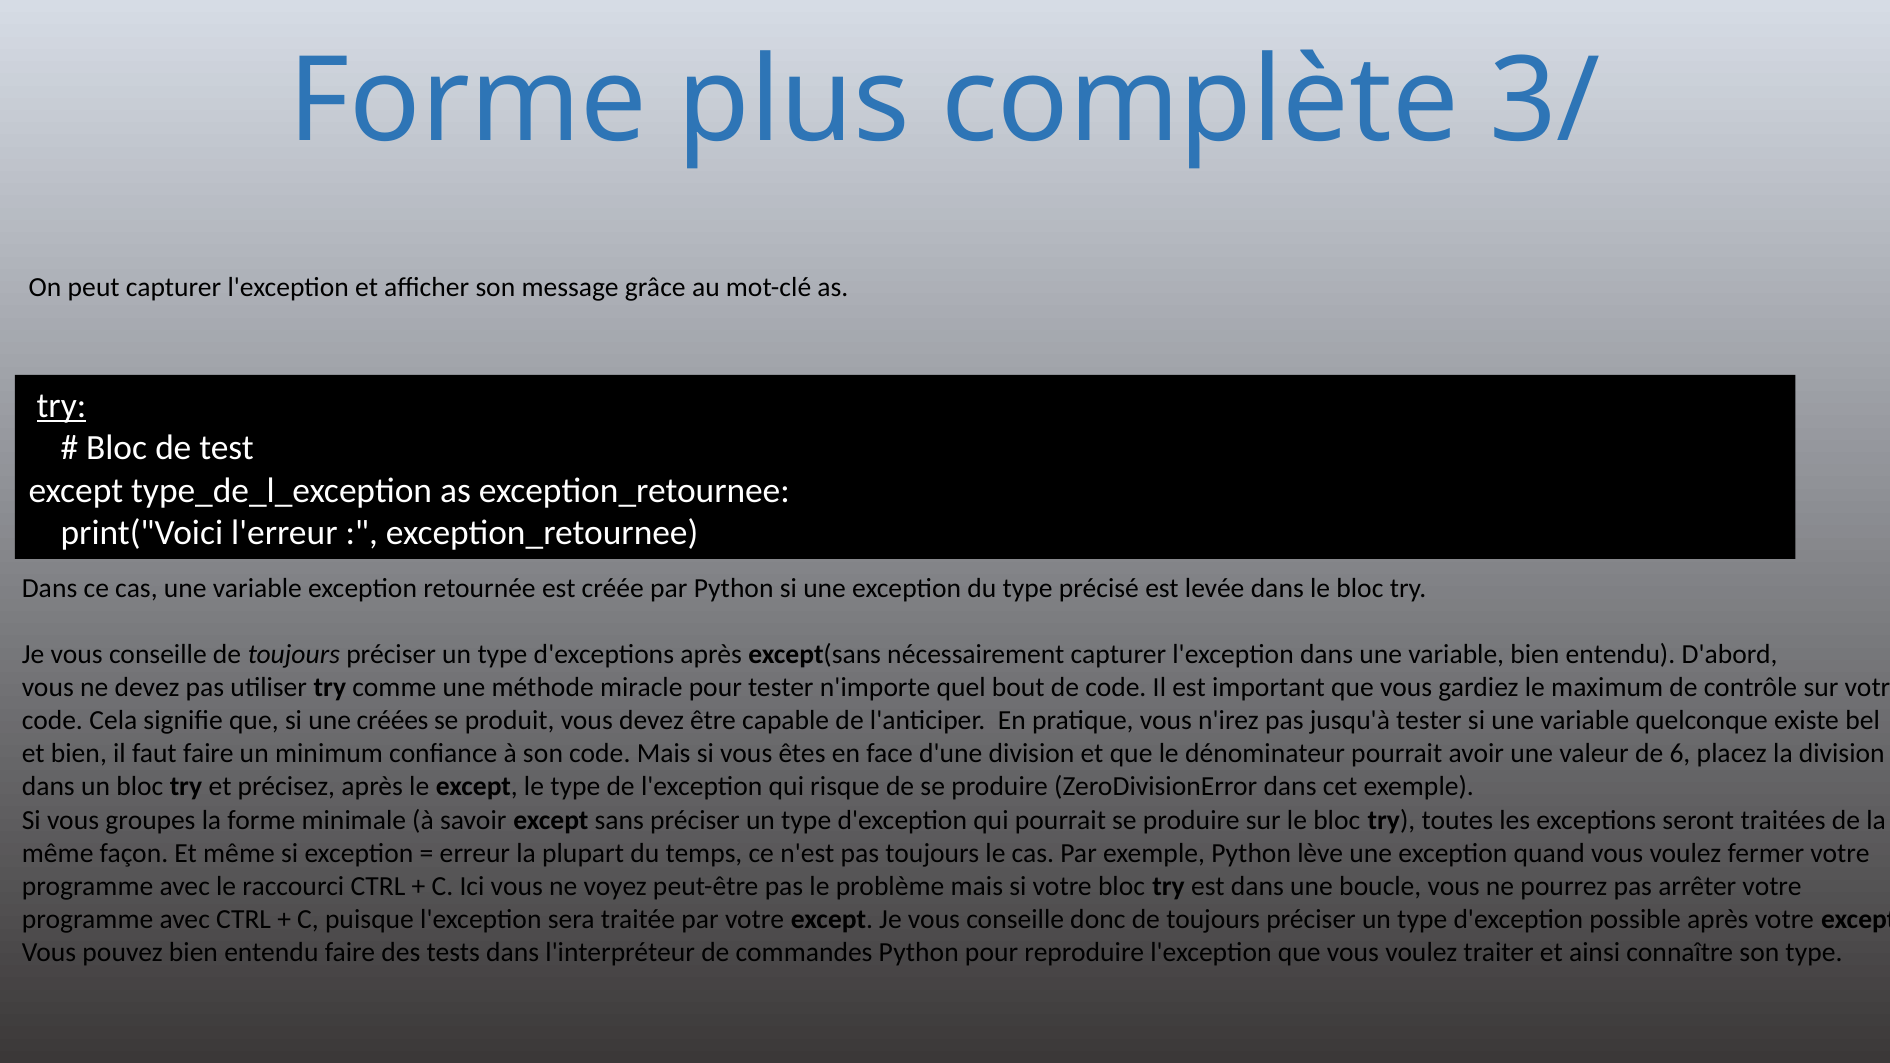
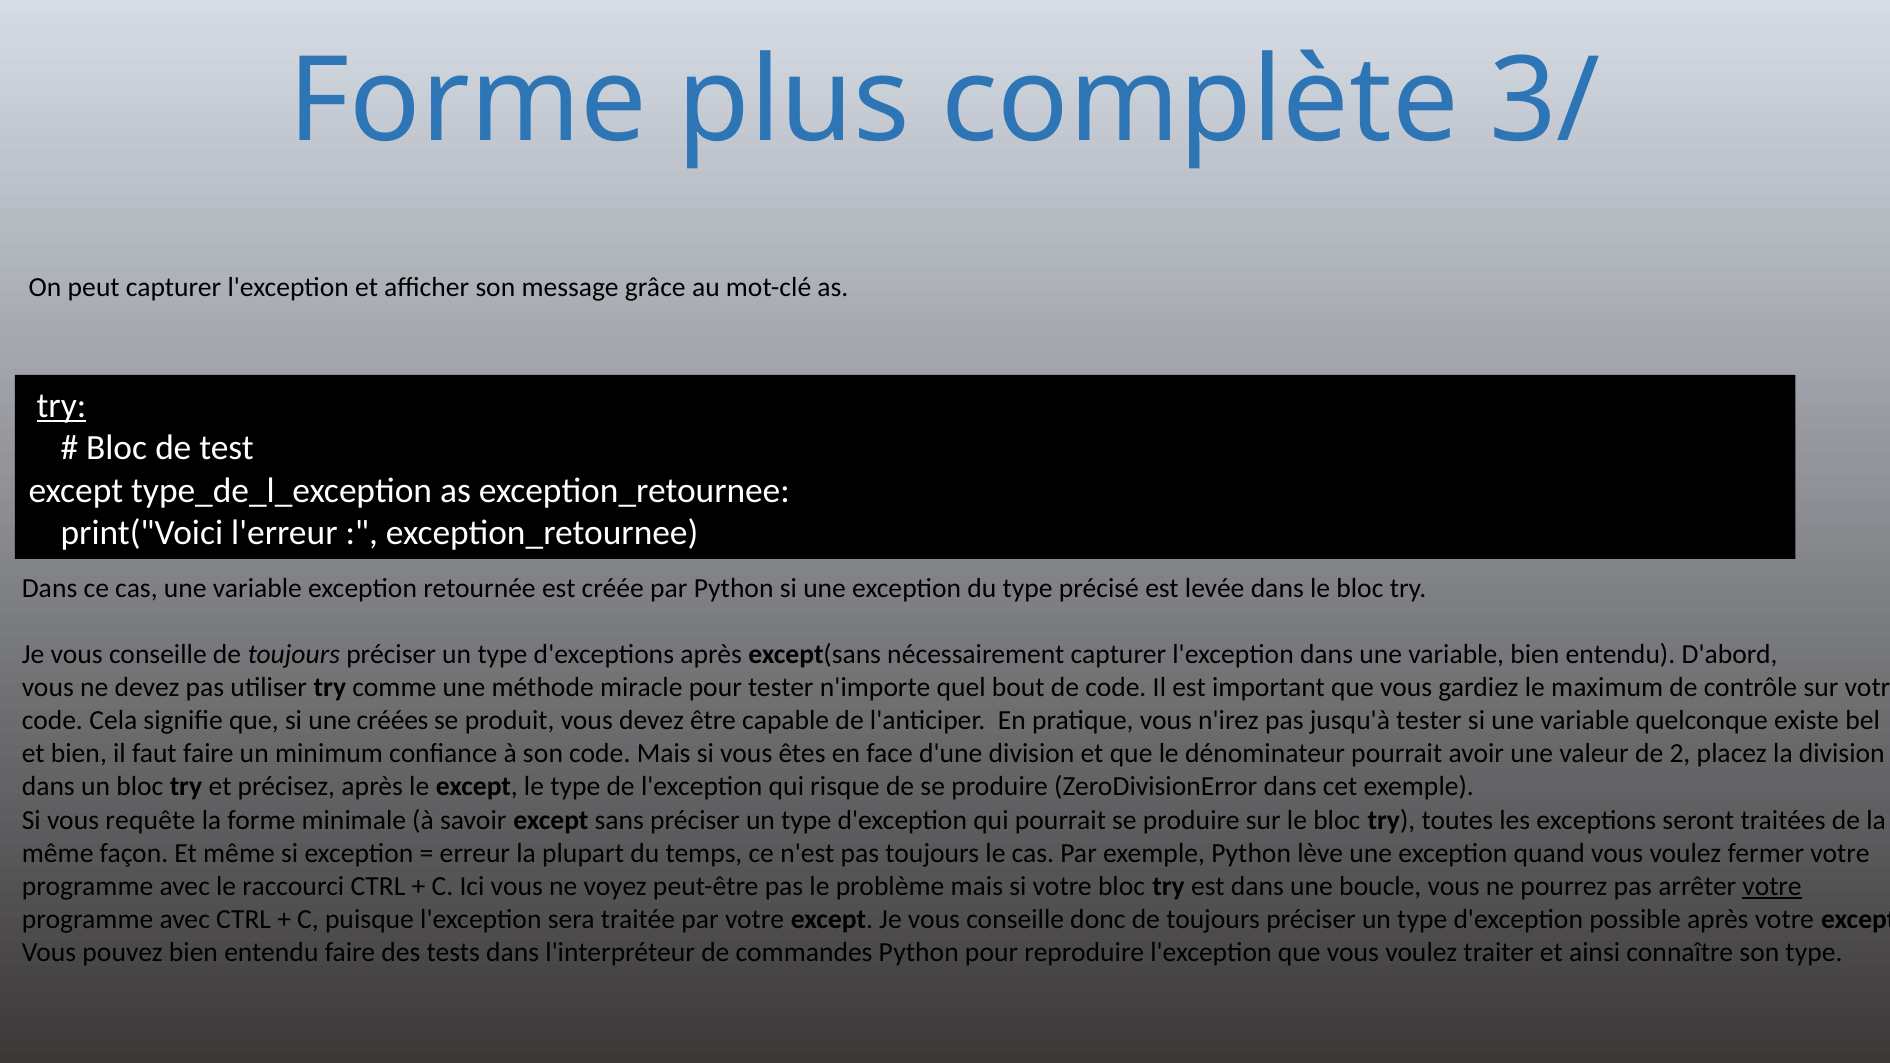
6: 6 -> 2
groupes: groupes -> requête
votre at (1772, 886) underline: none -> present
